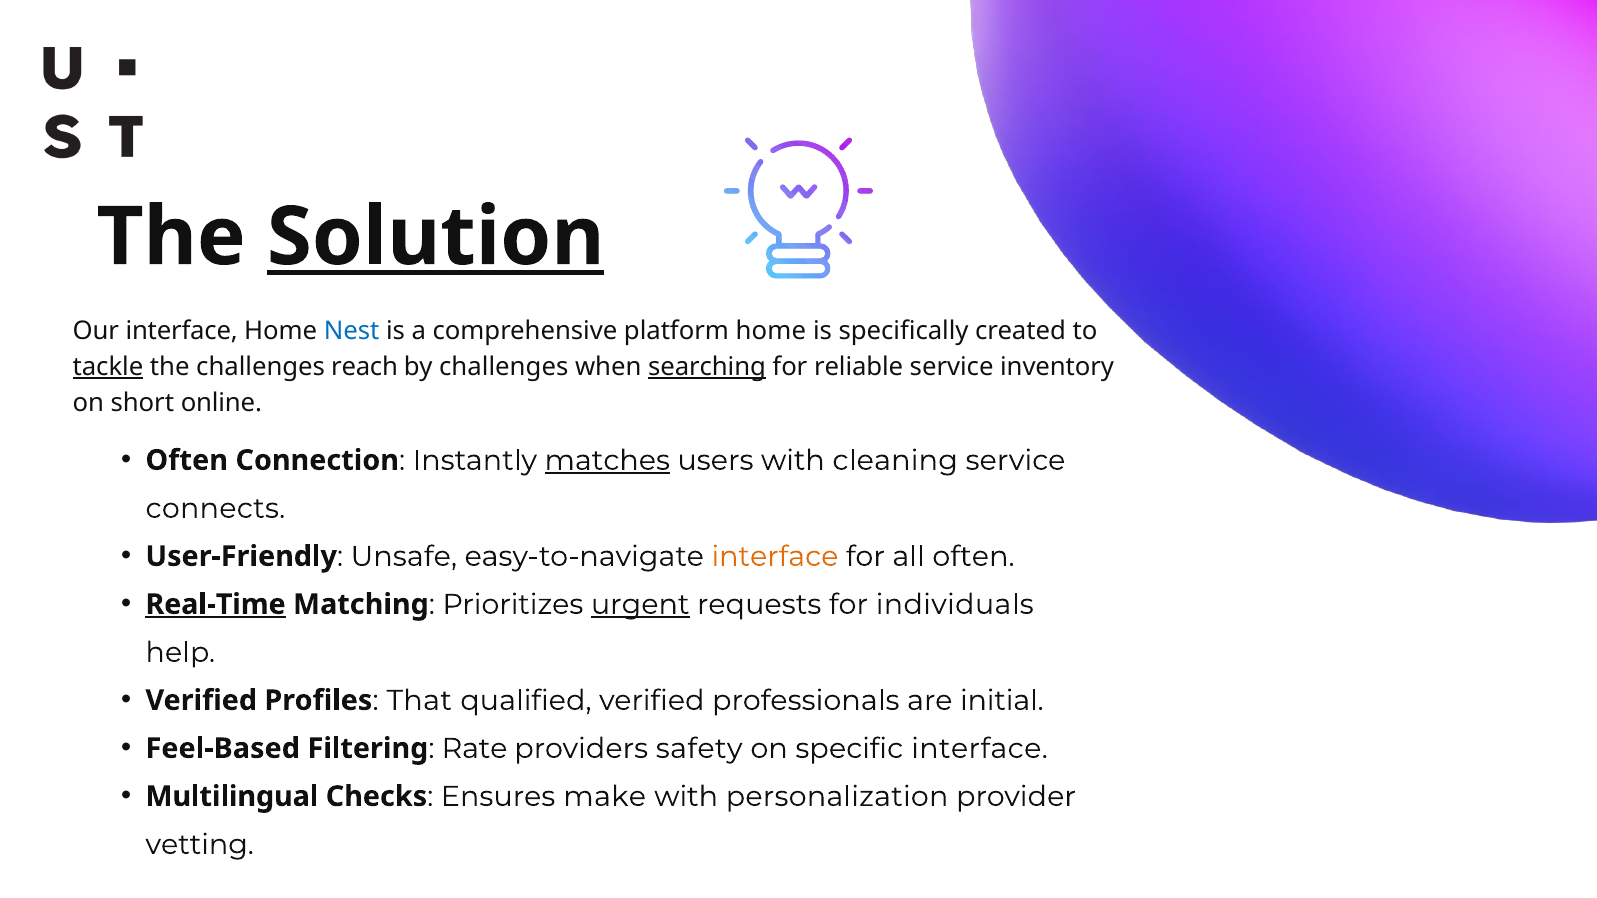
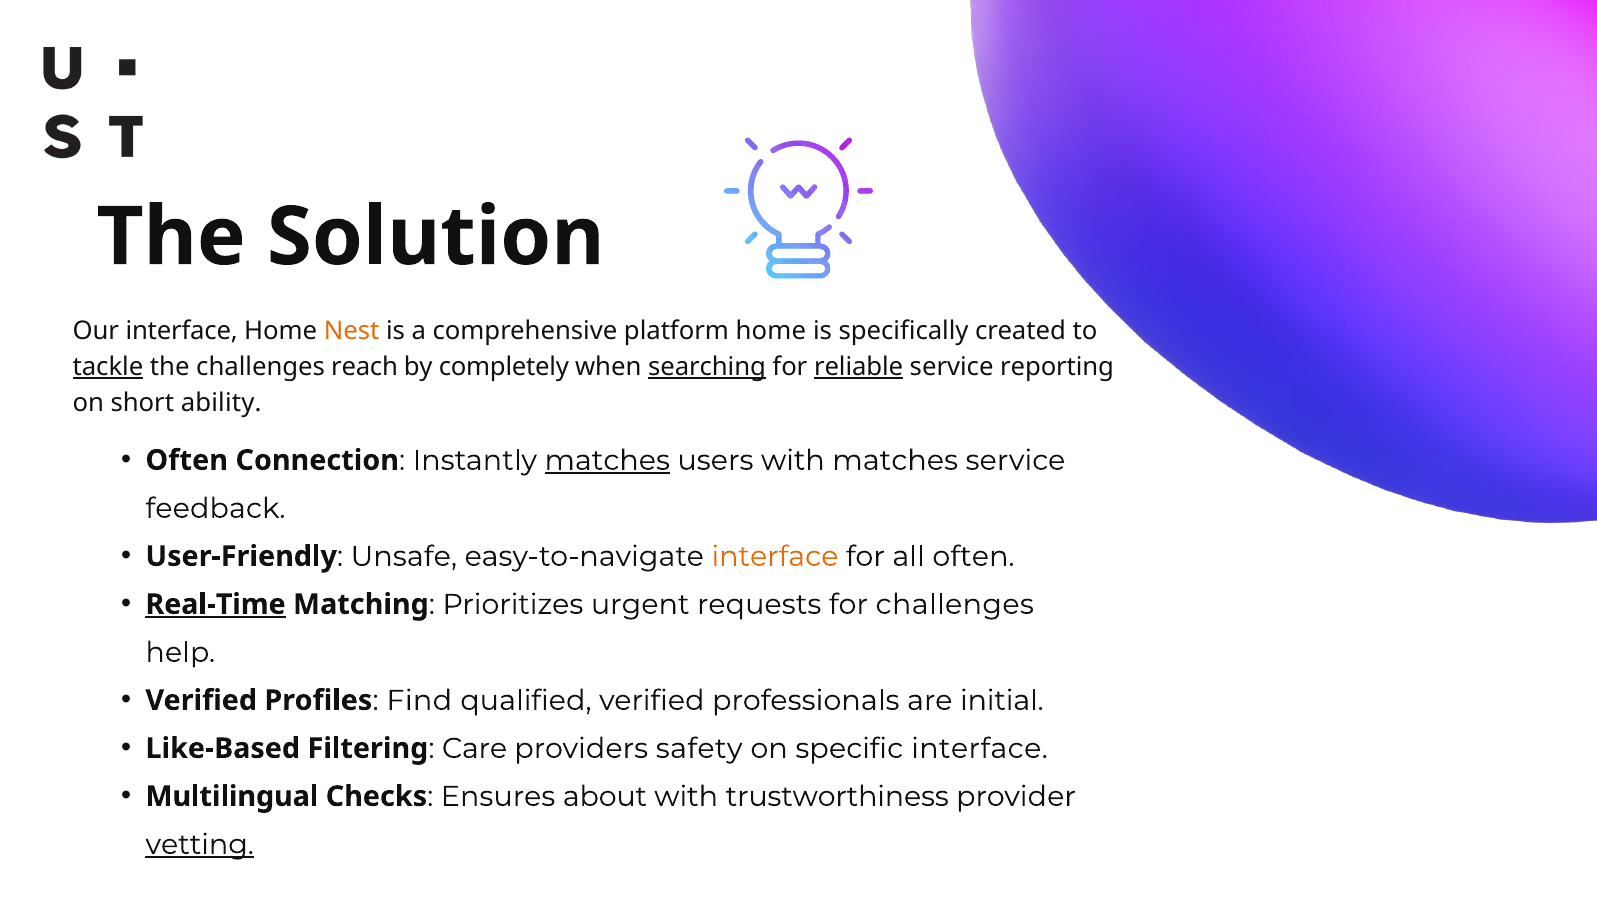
Solution underline: present -> none
Nest colour: blue -> orange
by challenges: challenges -> completely
reliable underline: none -> present
inventory: inventory -> reporting
online: online -> ability
with cleaning: cleaning -> matches
connects: connects -> feedback
urgent underline: present -> none
for individuals: individuals -> challenges
That: That -> Find
Feel-Based: Feel-Based -> Like-Based
Rate: Rate -> Care
make: make -> about
personalization: personalization -> trustworthiness
vetting underline: none -> present
